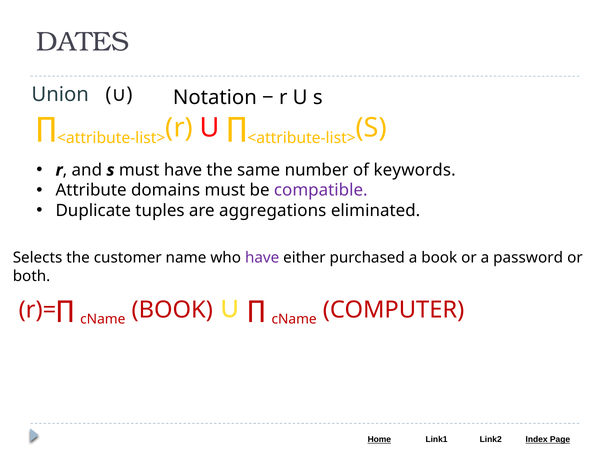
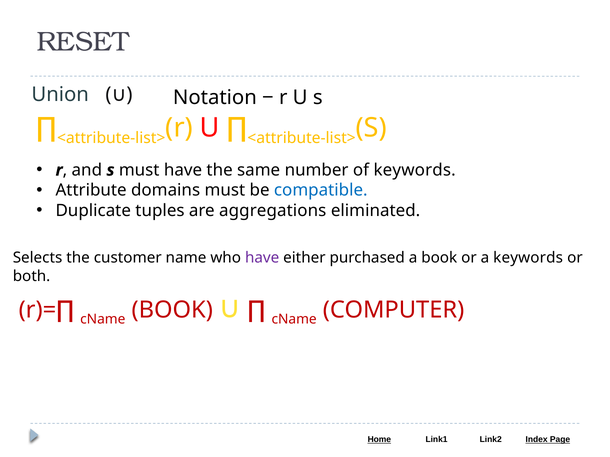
DATES: DATES -> RESET
compatible colour: purple -> blue
a password: password -> keywords
